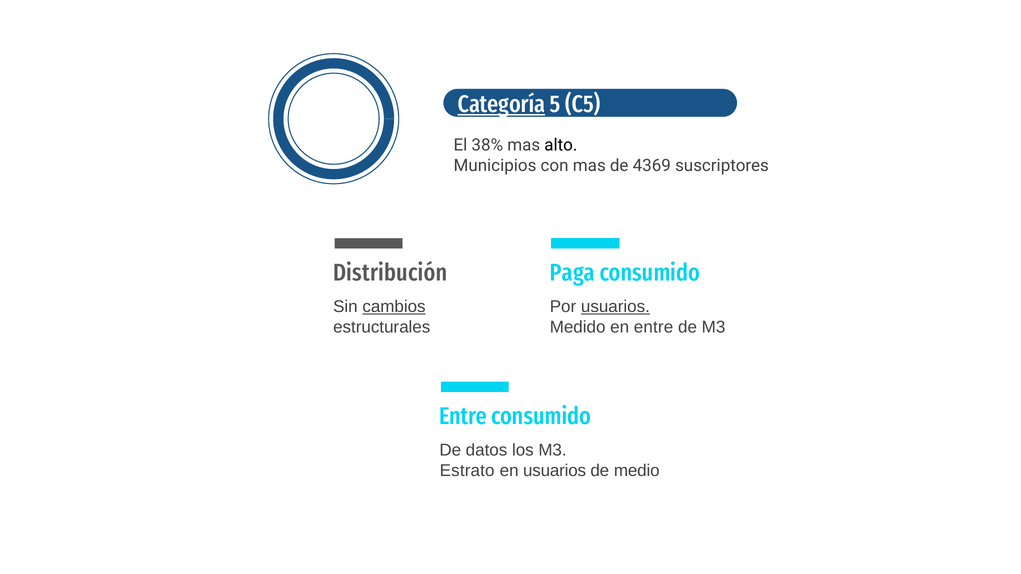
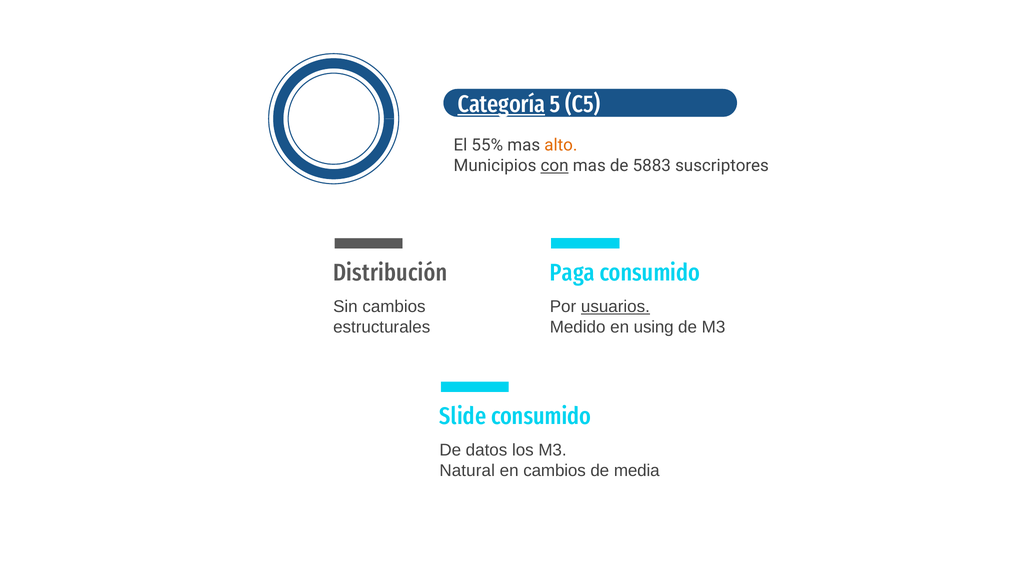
38%: 38% -> 55%
alto colour: black -> orange
con underline: none -> present
4369: 4369 -> 5883
cambios at (394, 307) underline: present -> none
en entre: entre -> using
Entre at (463, 417): Entre -> Slide
Estrato: Estrato -> Natural
en usuarios: usuarios -> cambios
medio: medio -> media
